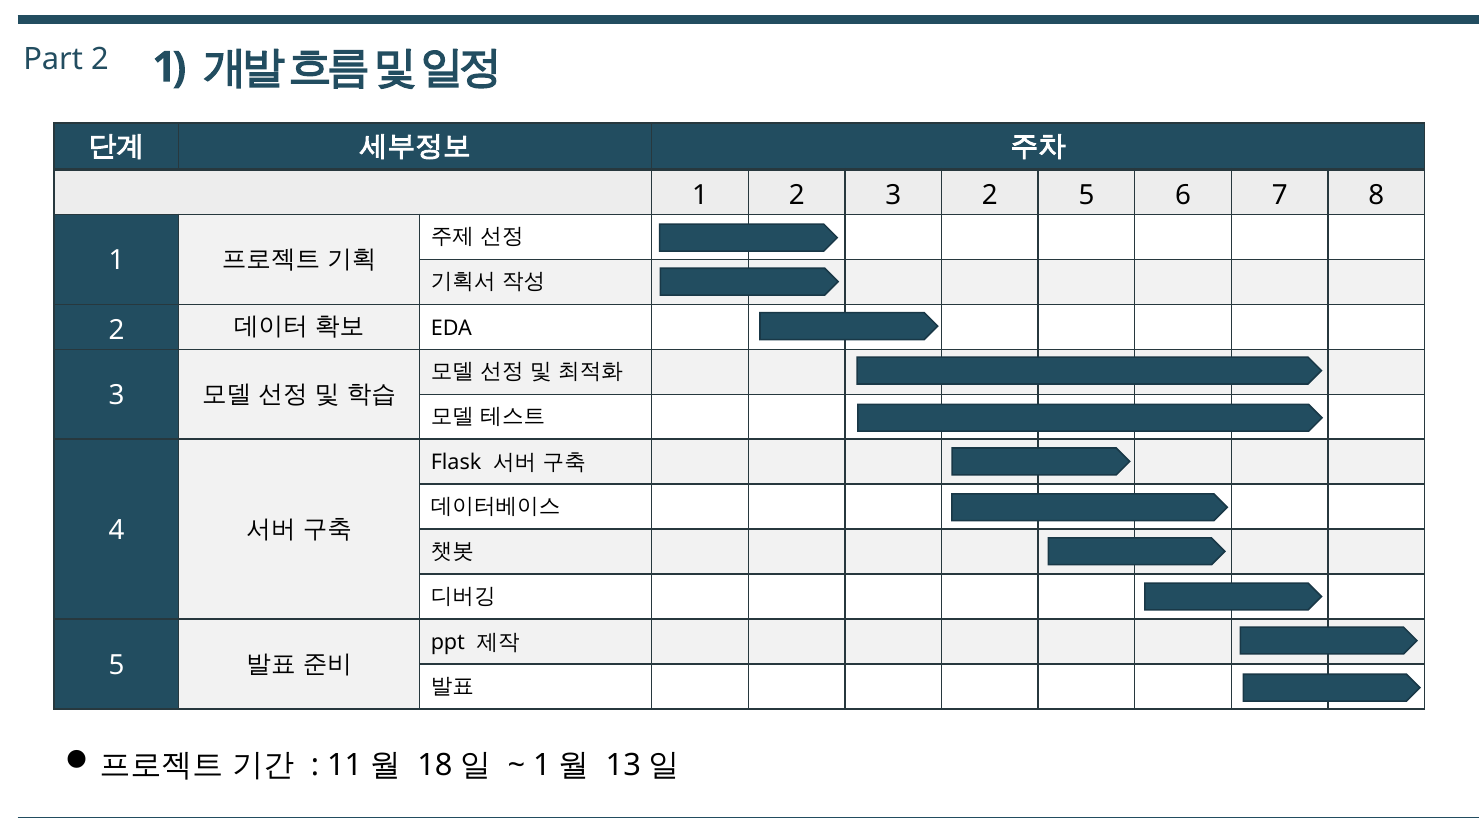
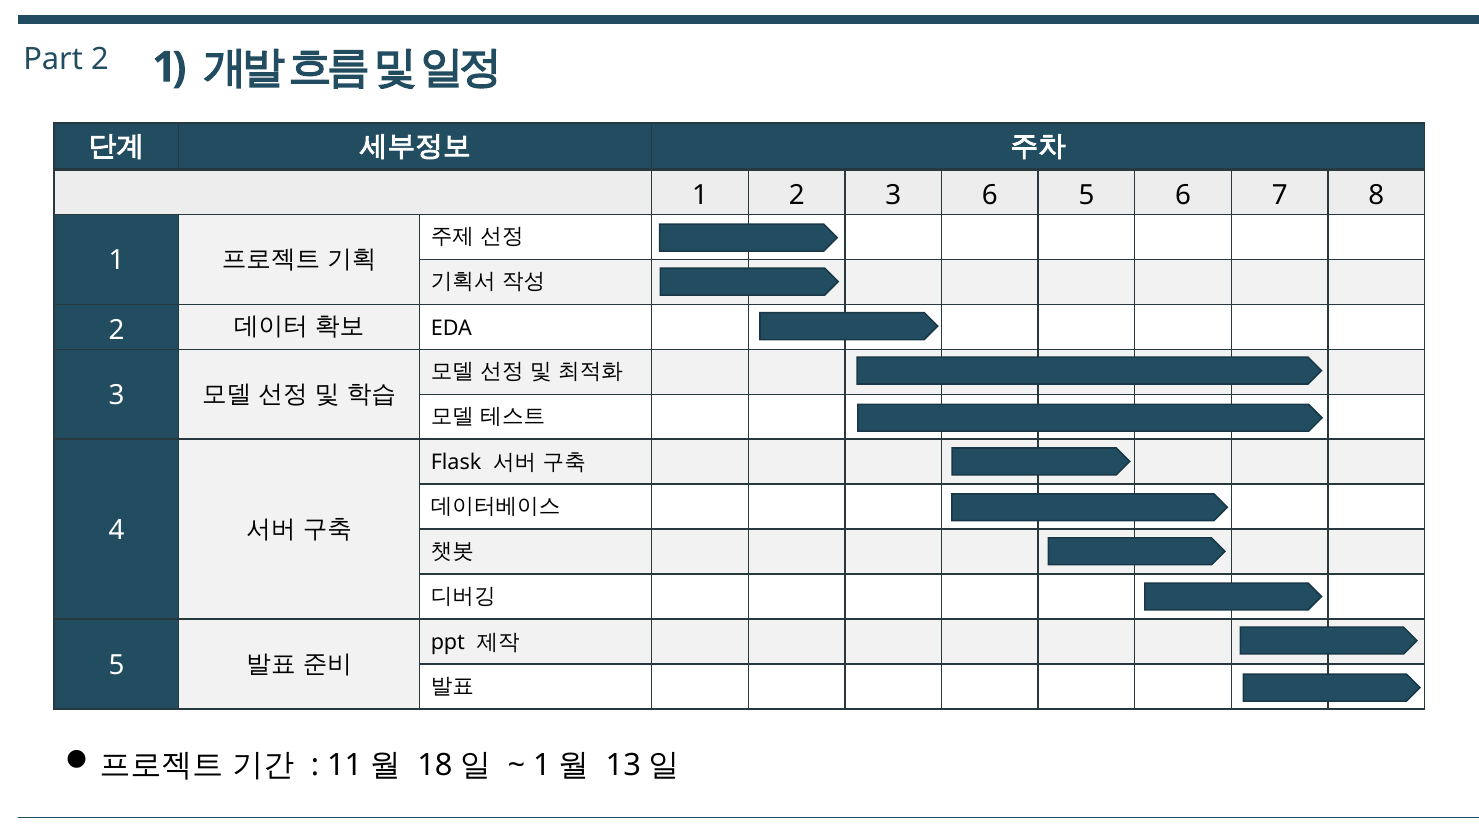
3 2: 2 -> 6
